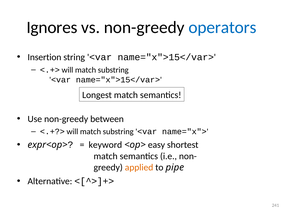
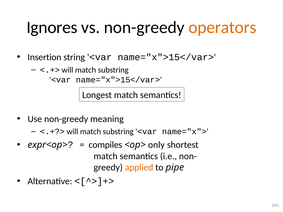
operators colour: blue -> orange
between: between -> meaning
keyword: keyword -> compiles
easy: easy -> only
